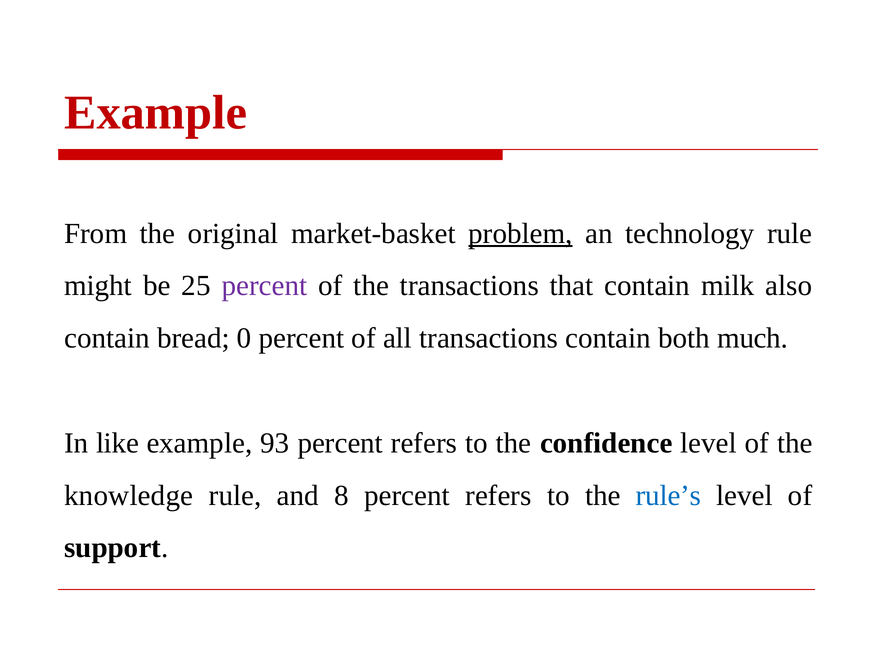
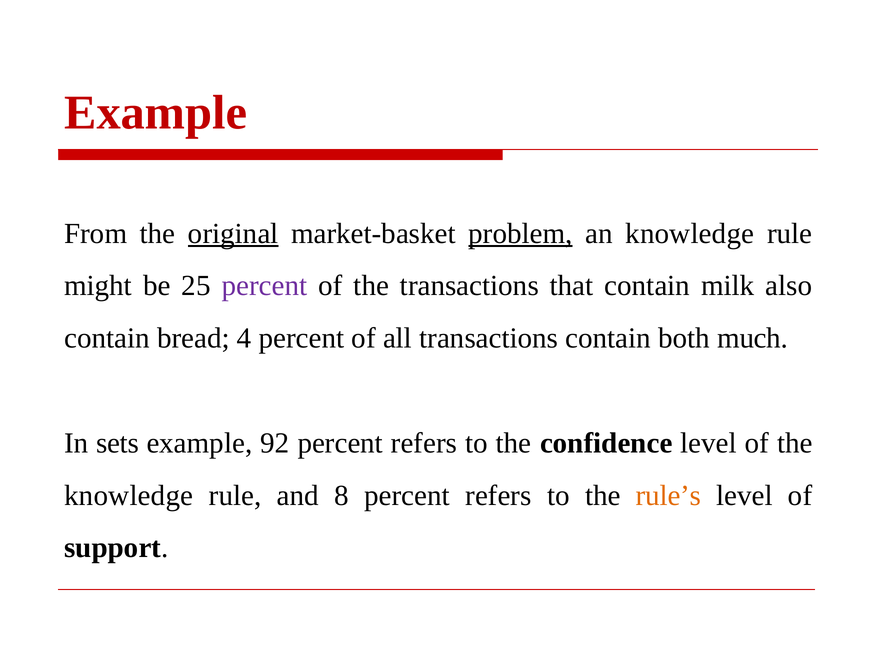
original underline: none -> present
an technology: technology -> knowledge
0: 0 -> 4
like: like -> sets
93: 93 -> 92
rule’s colour: blue -> orange
